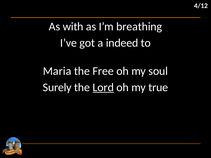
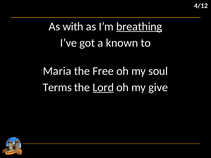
breathing underline: none -> present
indeed: indeed -> known
Surely: Surely -> Terms
true: true -> give
